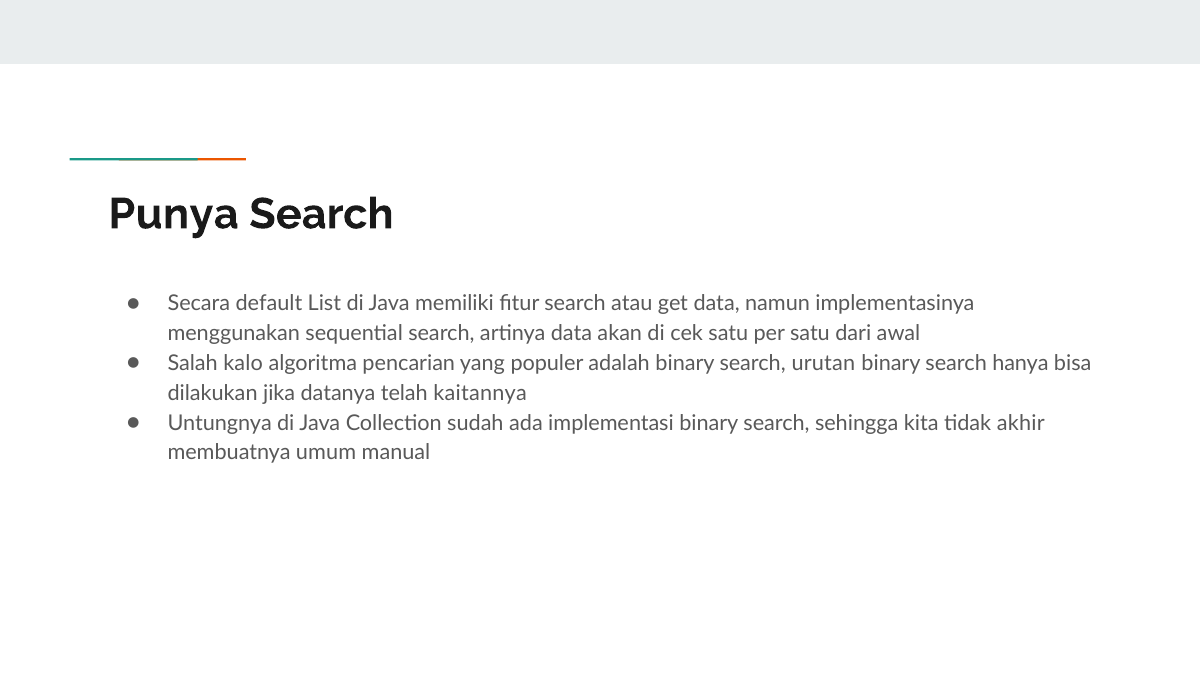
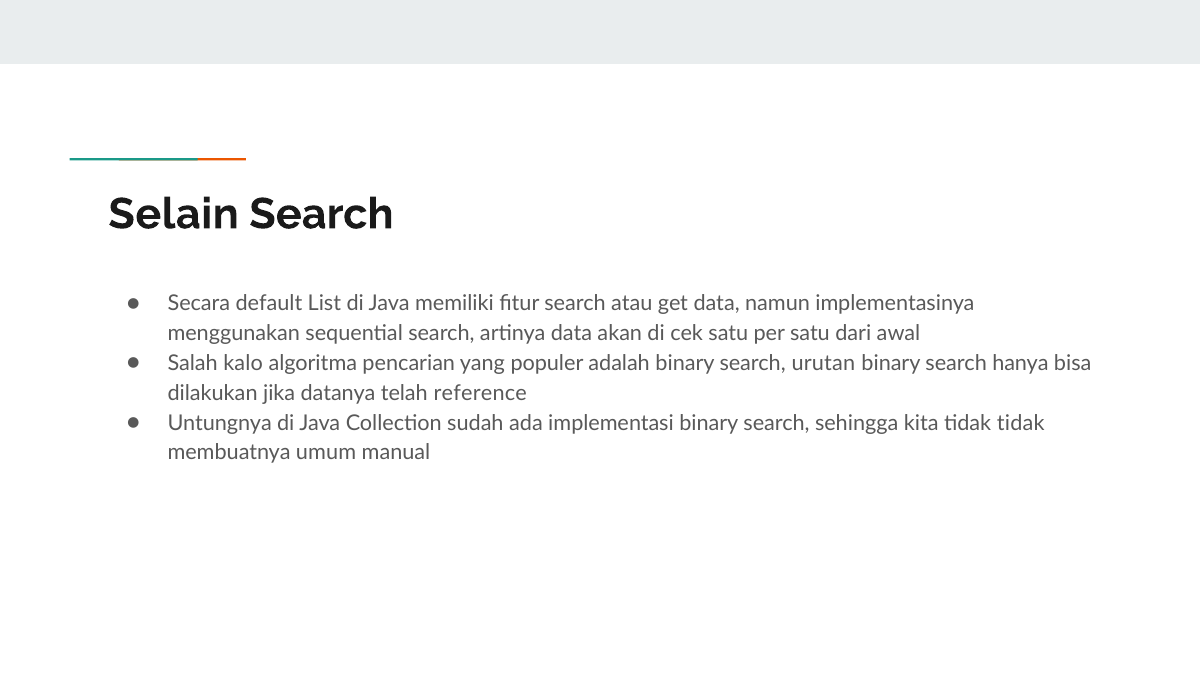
Punya: Punya -> Selain
kaitannya: kaitannya -> reference
tidak akhir: akhir -> tidak
